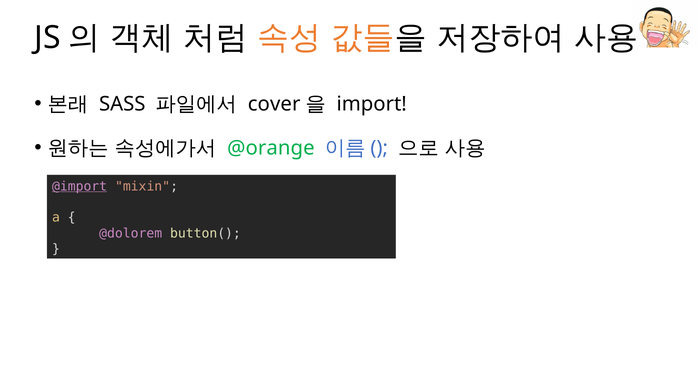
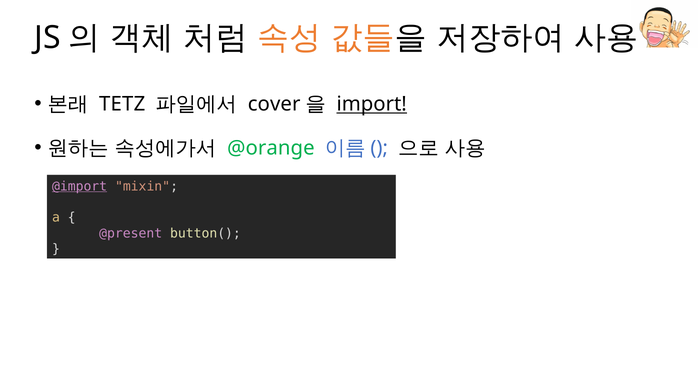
SASS: SASS -> TETZ
import underline: none -> present
@dolorem: @dolorem -> @present
